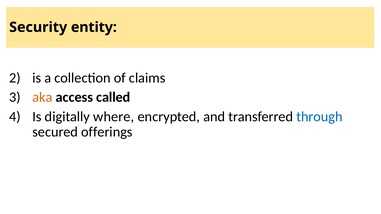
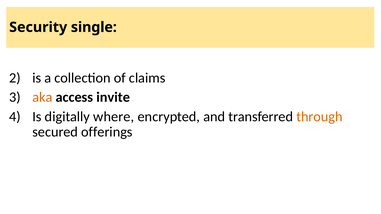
entity: entity -> single
called: called -> invite
through colour: blue -> orange
